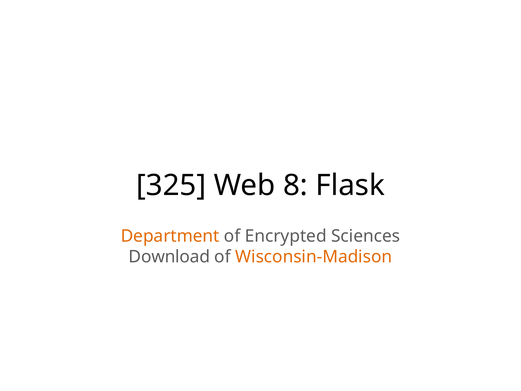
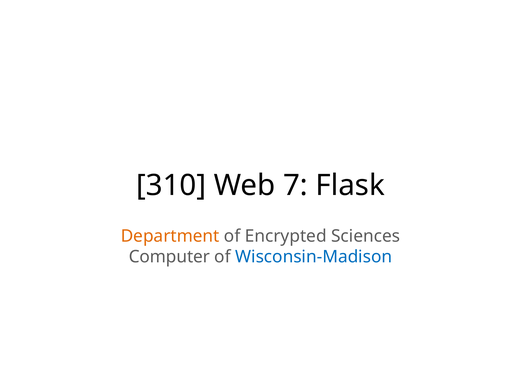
325: 325 -> 310
8: 8 -> 7
Download: Download -> Computer
Wisconsin-Madison colour: orange -> blue
